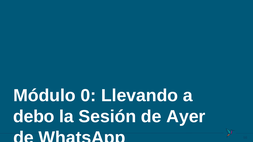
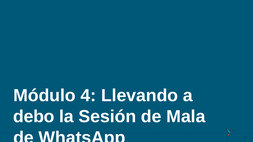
0: 0 -> 4
Ayer: Ayer -> Mala
